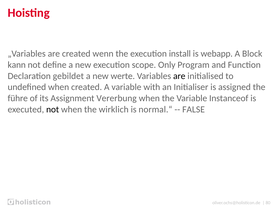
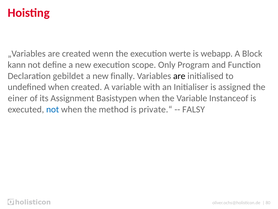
install: install -> werte
werte: werte -> finally
führe: führe -> einer
Vererbung: Vererbung -> Basistypen
not at (53, 109) colour: black -> blue
wirklich: wirklich -> method
normal.“: normal.“ -> private.“
FALSE: FALSE -> FALSY
